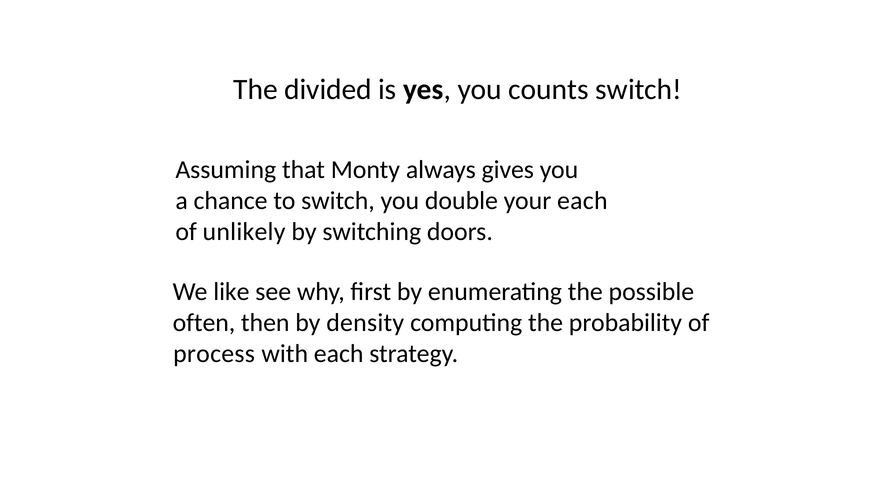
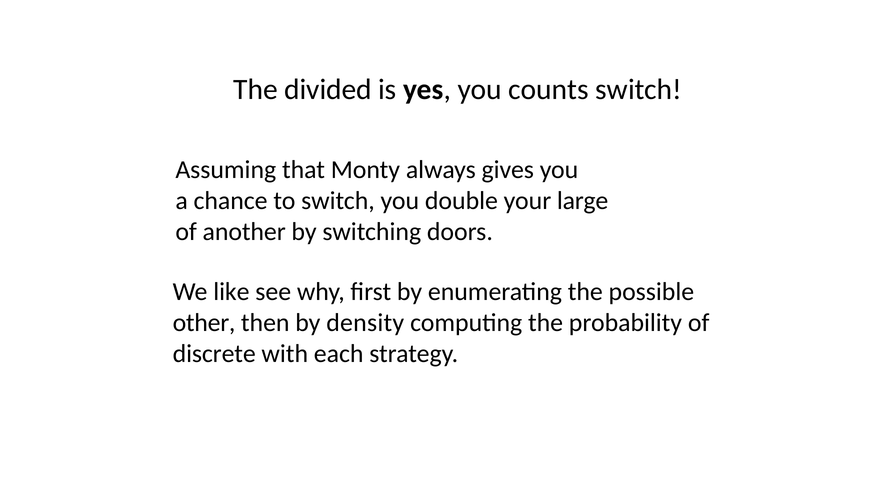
your each: each -> large
unlikely: unlikely -> another
often: often -> other
process: process -> discrete
